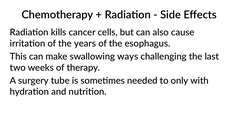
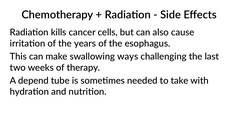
surgery: surgery -> depend
only: only -> take
